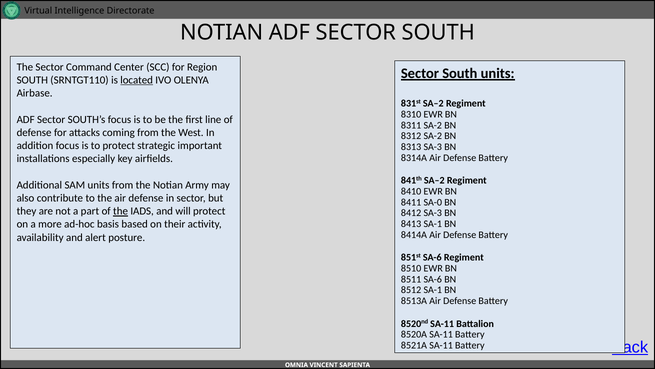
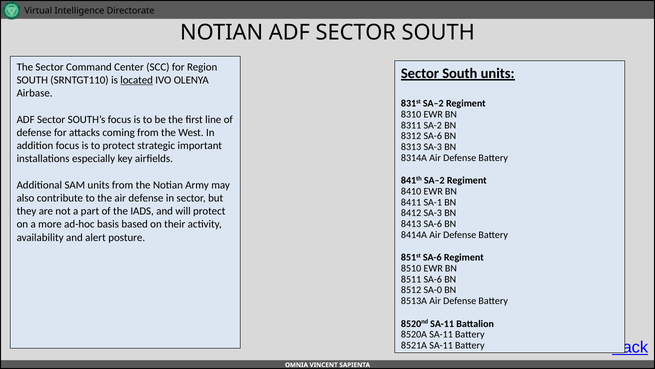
8312 SA-2: SA-2 -> SA-6
SA-0: SA-0 -> SA-1
the at (121, 211) underline: present -> none
8413 SA-1: SA-1 -> SA-6
8512 SA-1: SA-1 -> SA-0
